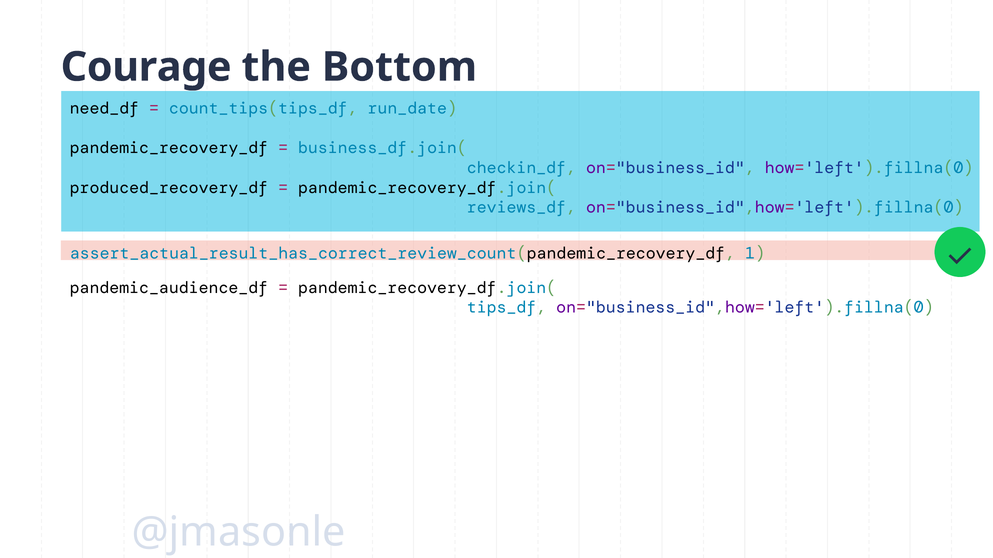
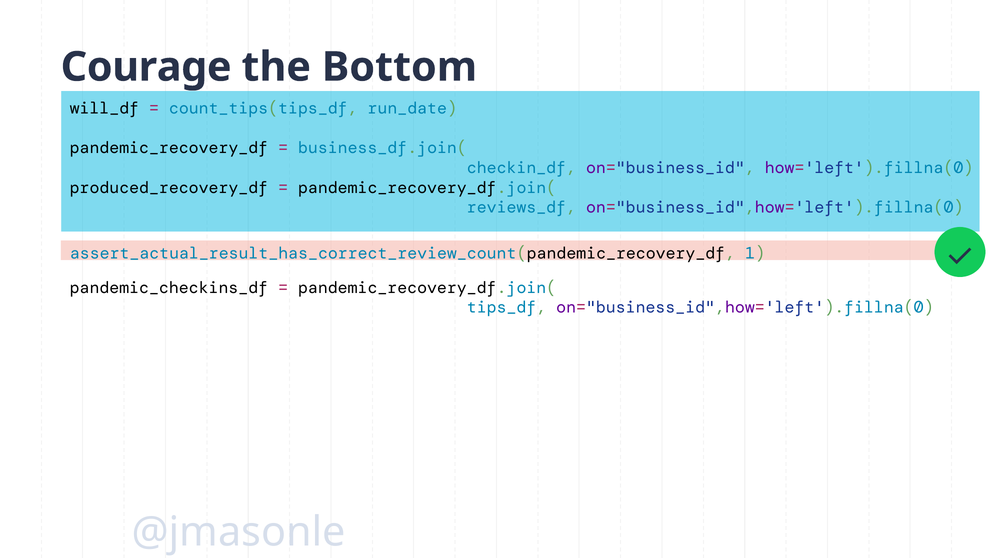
need_df: need_df -> will_df
pandemic_audience_df: pandemic_audience_df -> pandemic_checkins_df
